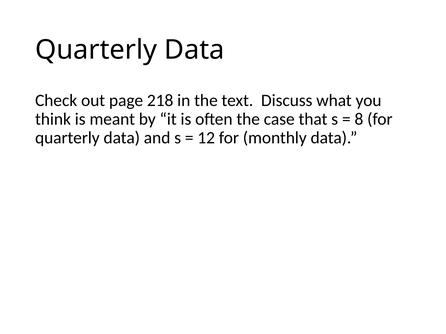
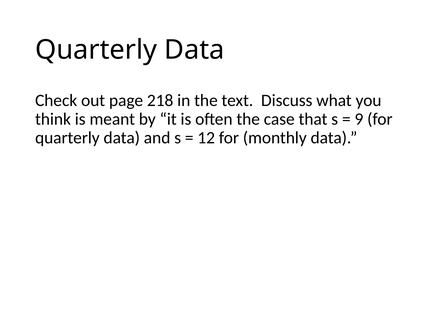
8: 8 -> 9
